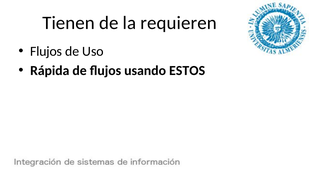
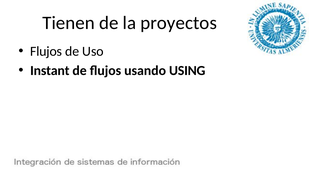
requieren: requieren -> proyectos
Rápida: Rápida -> Instant
ESTOS: ESTOS -> USING
